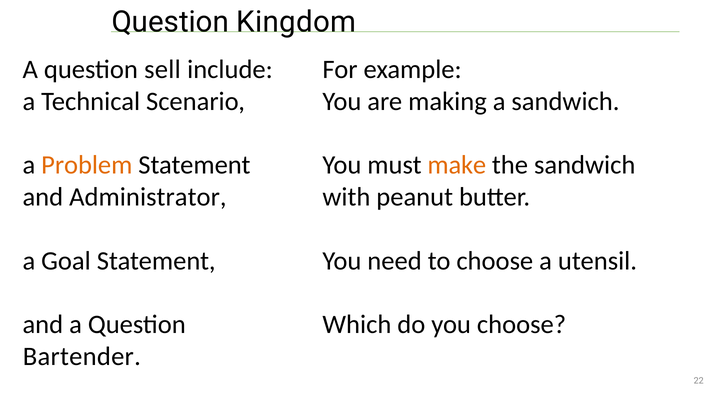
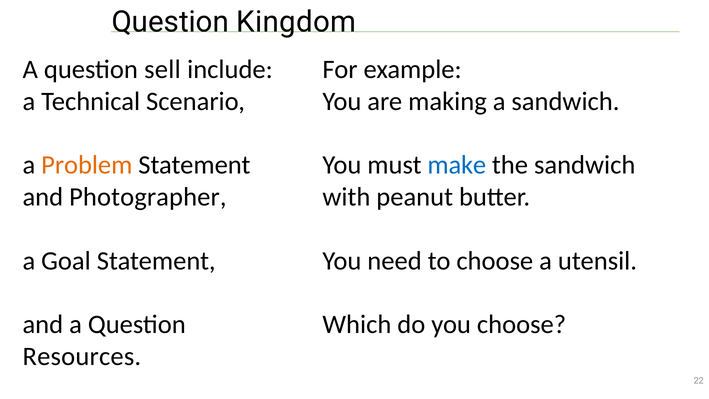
make colour: orange -> blue
Administrator: Administrator -> Photographer
Bartender: Bartender -> Resources
